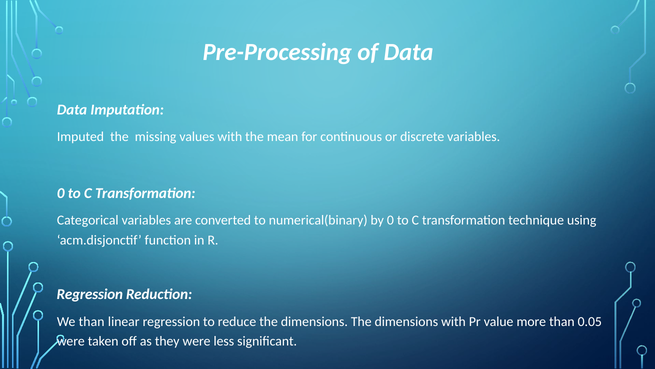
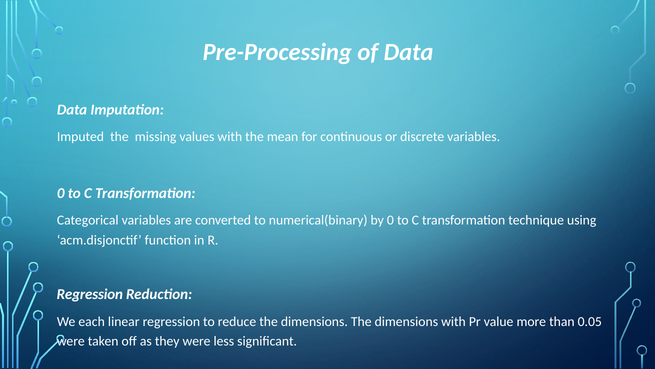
We than: than -> each
